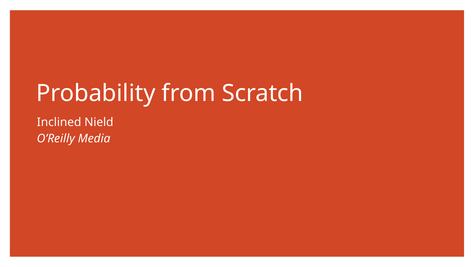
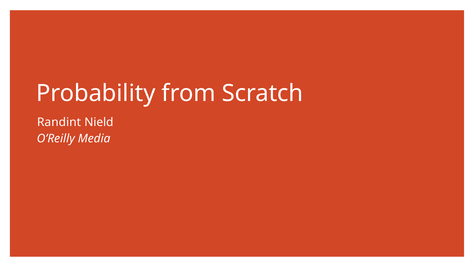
Inclined: Inclined -> Randint
